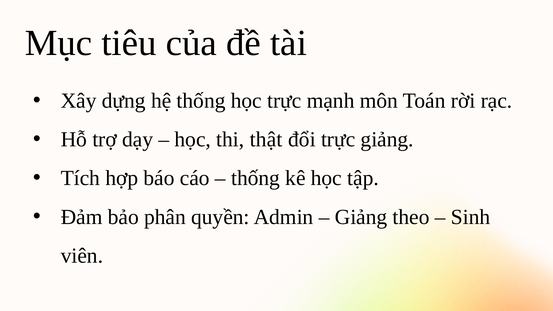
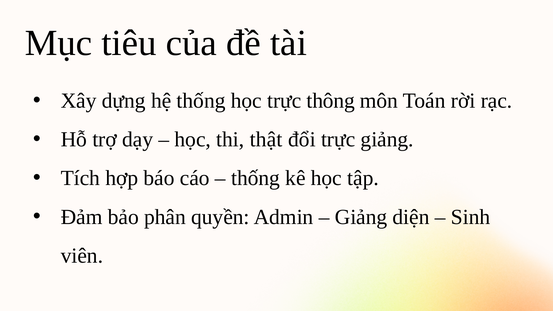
mạnh: mạnh -> thông
theo: theo -> diện
